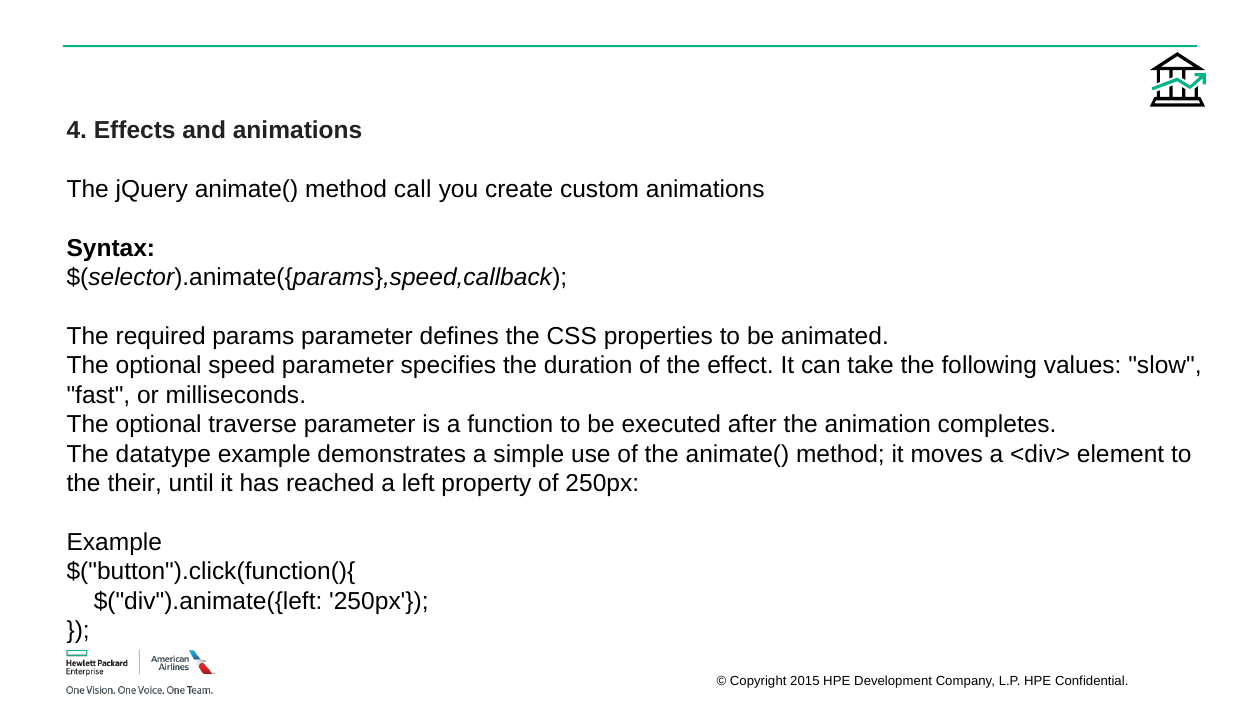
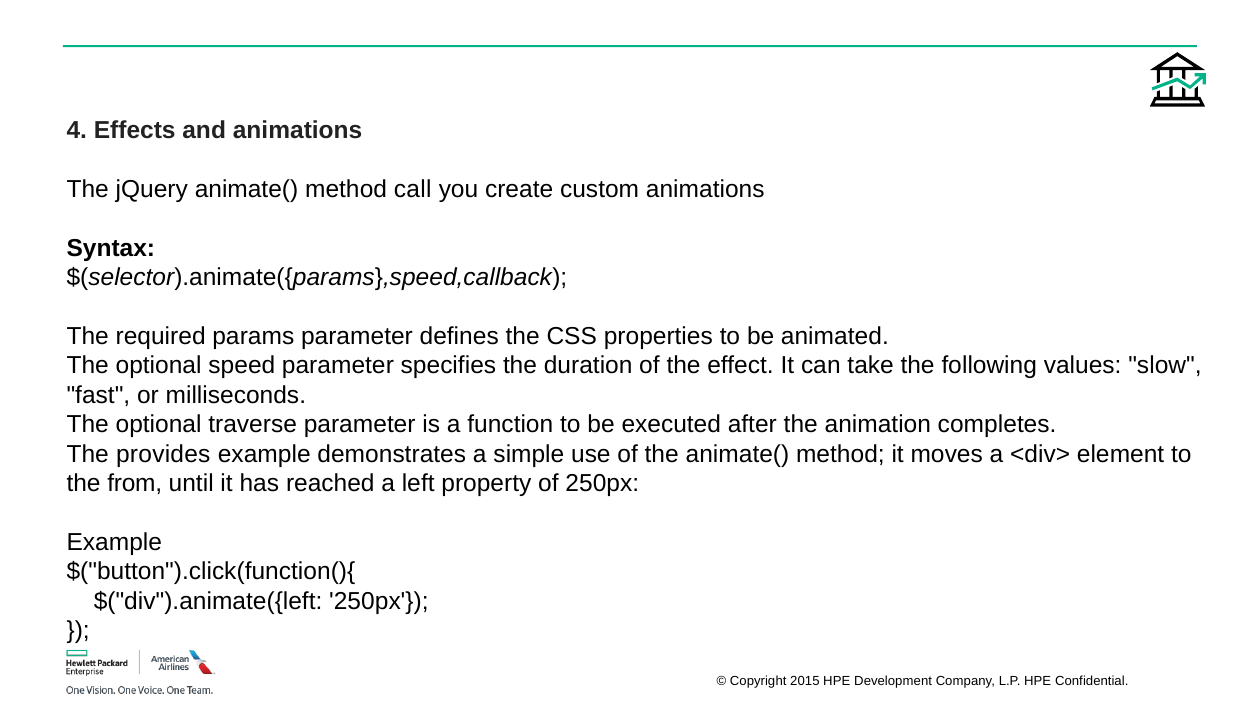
datatype: datatype -> provides
their: their -> from
